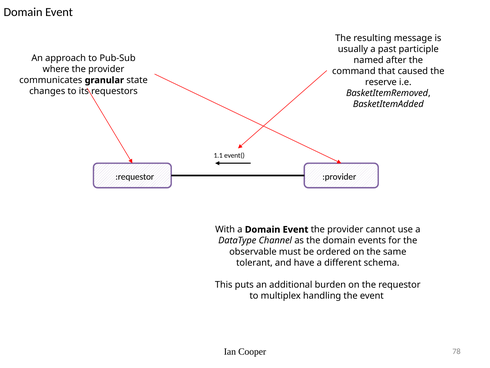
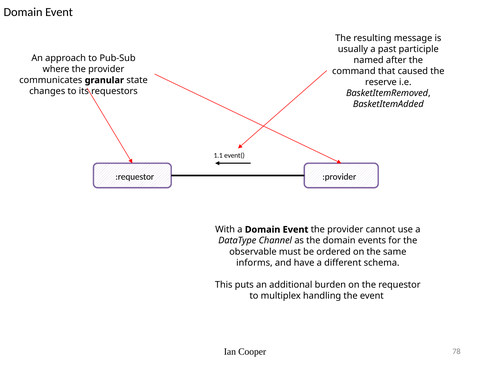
tolerant: tolerant -> informs
